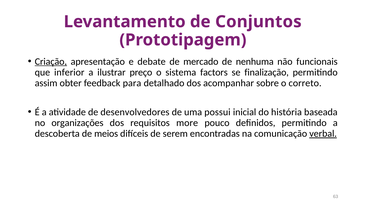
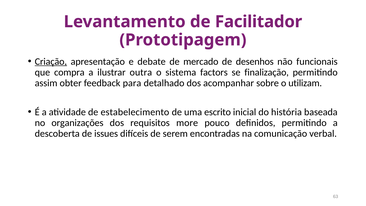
Conjuntos: Conjuntos -> Facilitador
nenhuma: nenhuma -> desenhos
inferior: inferior -> compra
preço: preço -> outra
correto: correto -> utilizam
desenvolvedores: desenvolvedores -> estabelecimento
possui: possui -> escrito
meios: meios -> issues
verbal underline: present -> none
